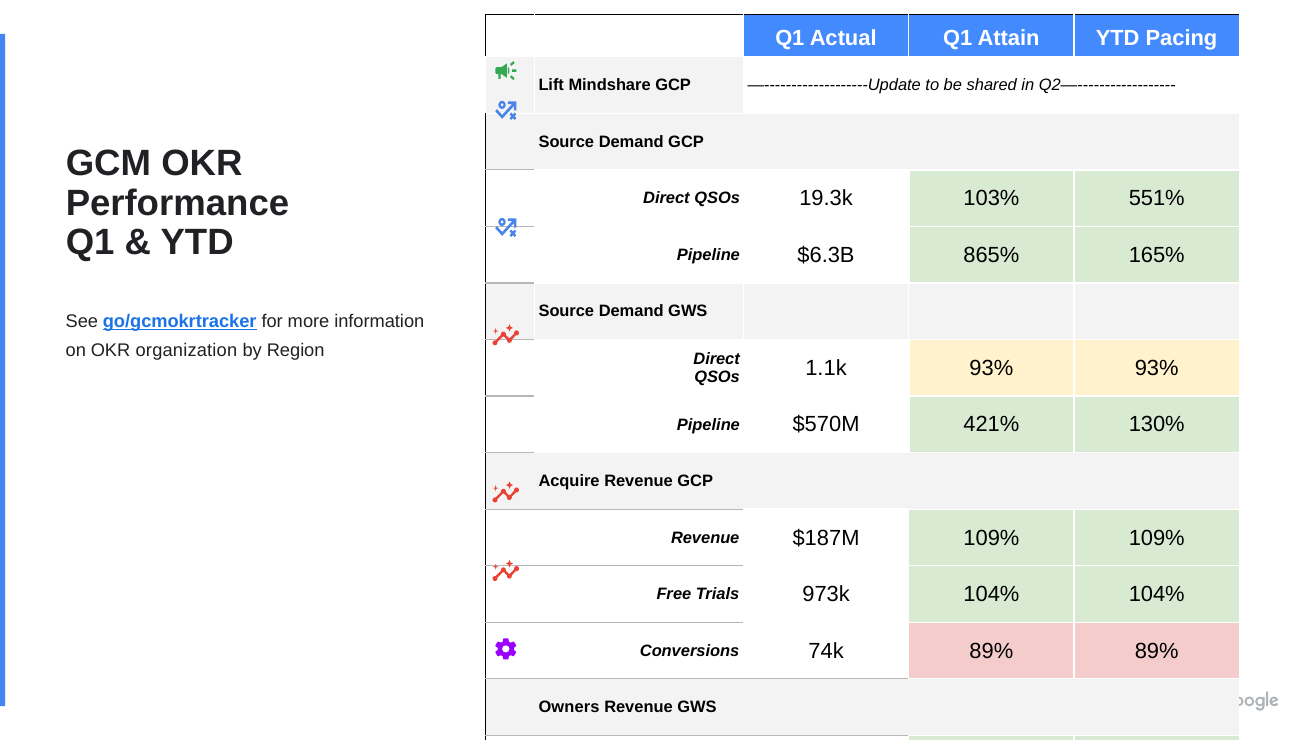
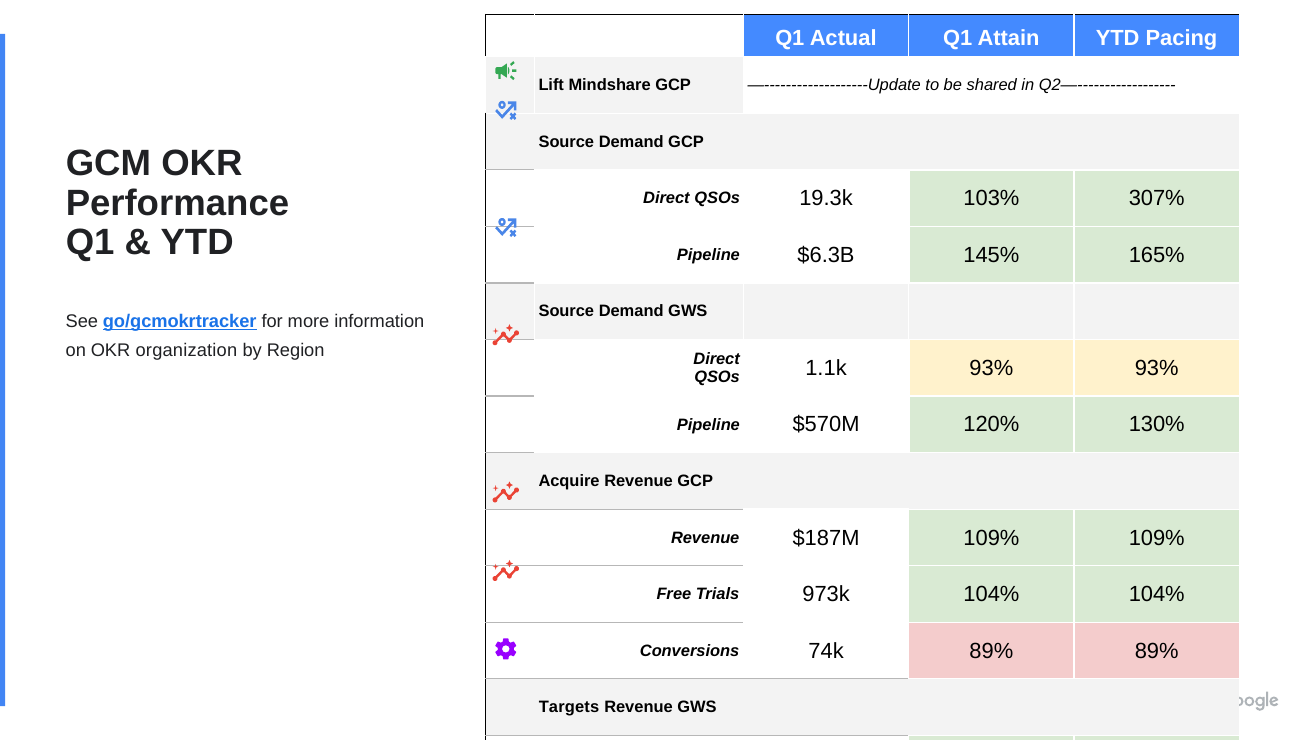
551%: 551% -> 307%
865%: 865% -> 145%
421%: 421% -> 120%
Owners: Owners -> Targets
